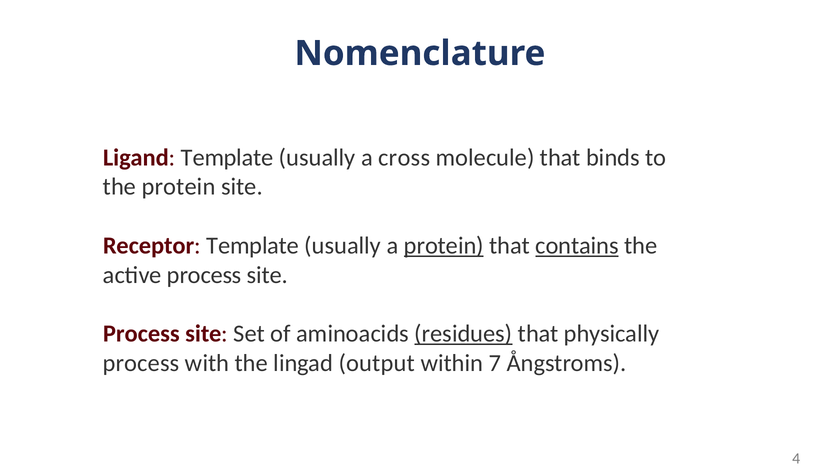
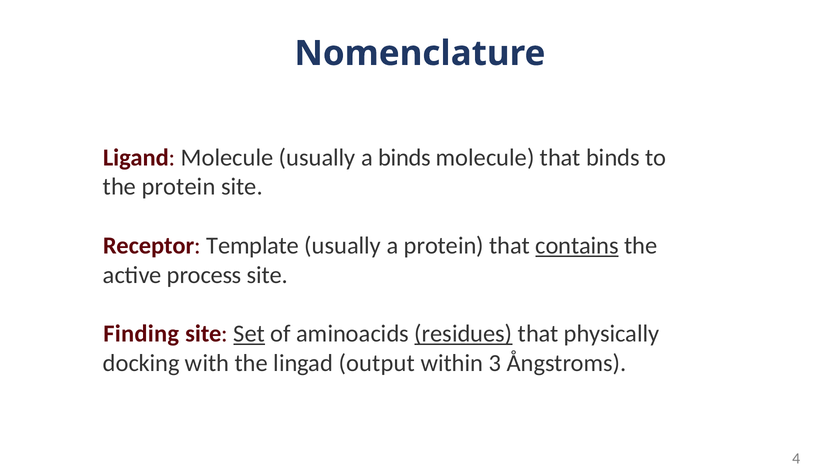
Ligand Template: Template -> Molecule
a cross: cross -> binds
protein at (444, 246) underline: present -> none
Process at (141, 334): Process -> Finding
Set underline: none -> present
process at (141, 364): process -> docking
7: 7 -> 3
